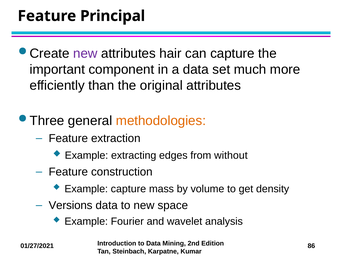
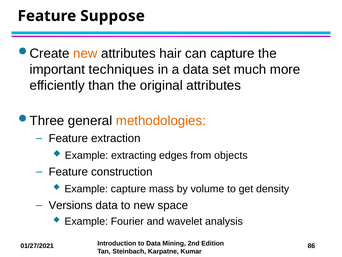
Principal: Principal -> Suppose
new at (85, 53) colour: purple -> orange
component: component -> techniques
without: without -> objects
